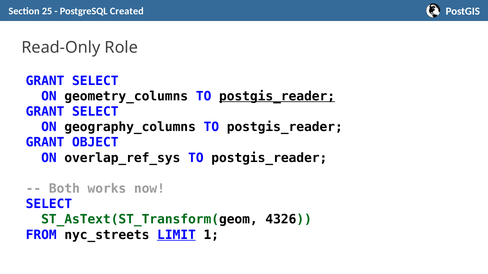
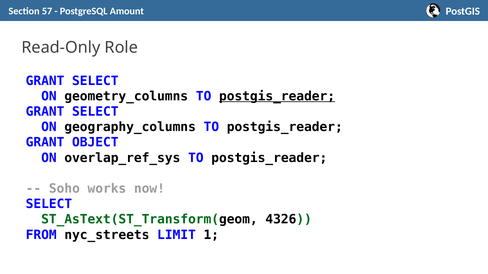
25: 25 -> 57
Created: Created -> Amount
Both: Both -> Soho
LIMIT underline: present -> none
